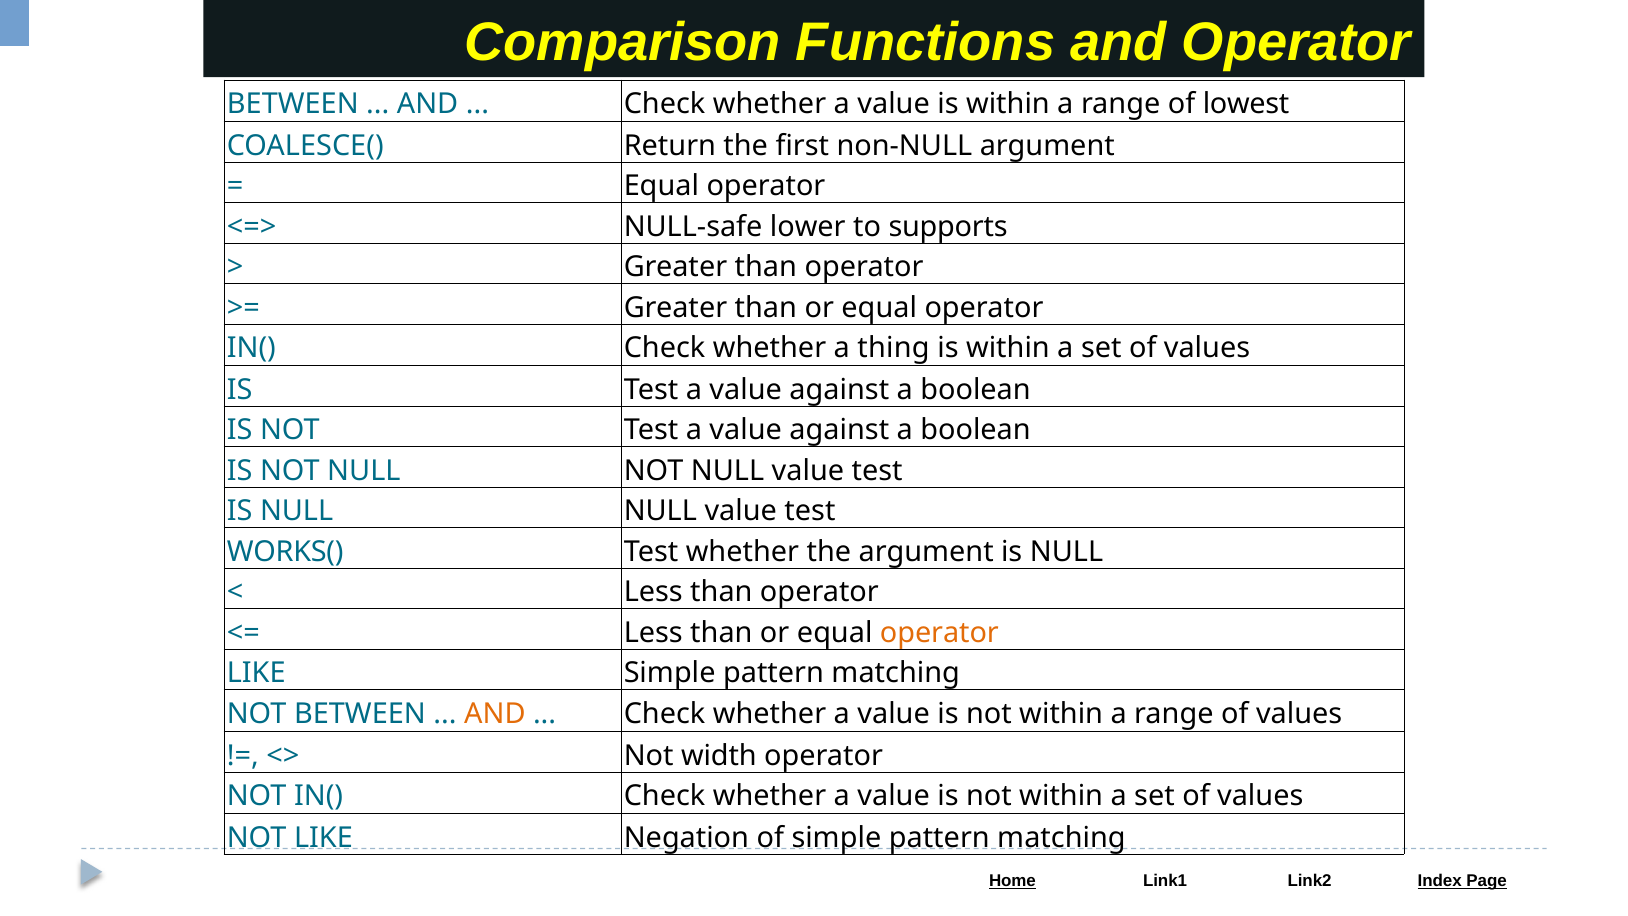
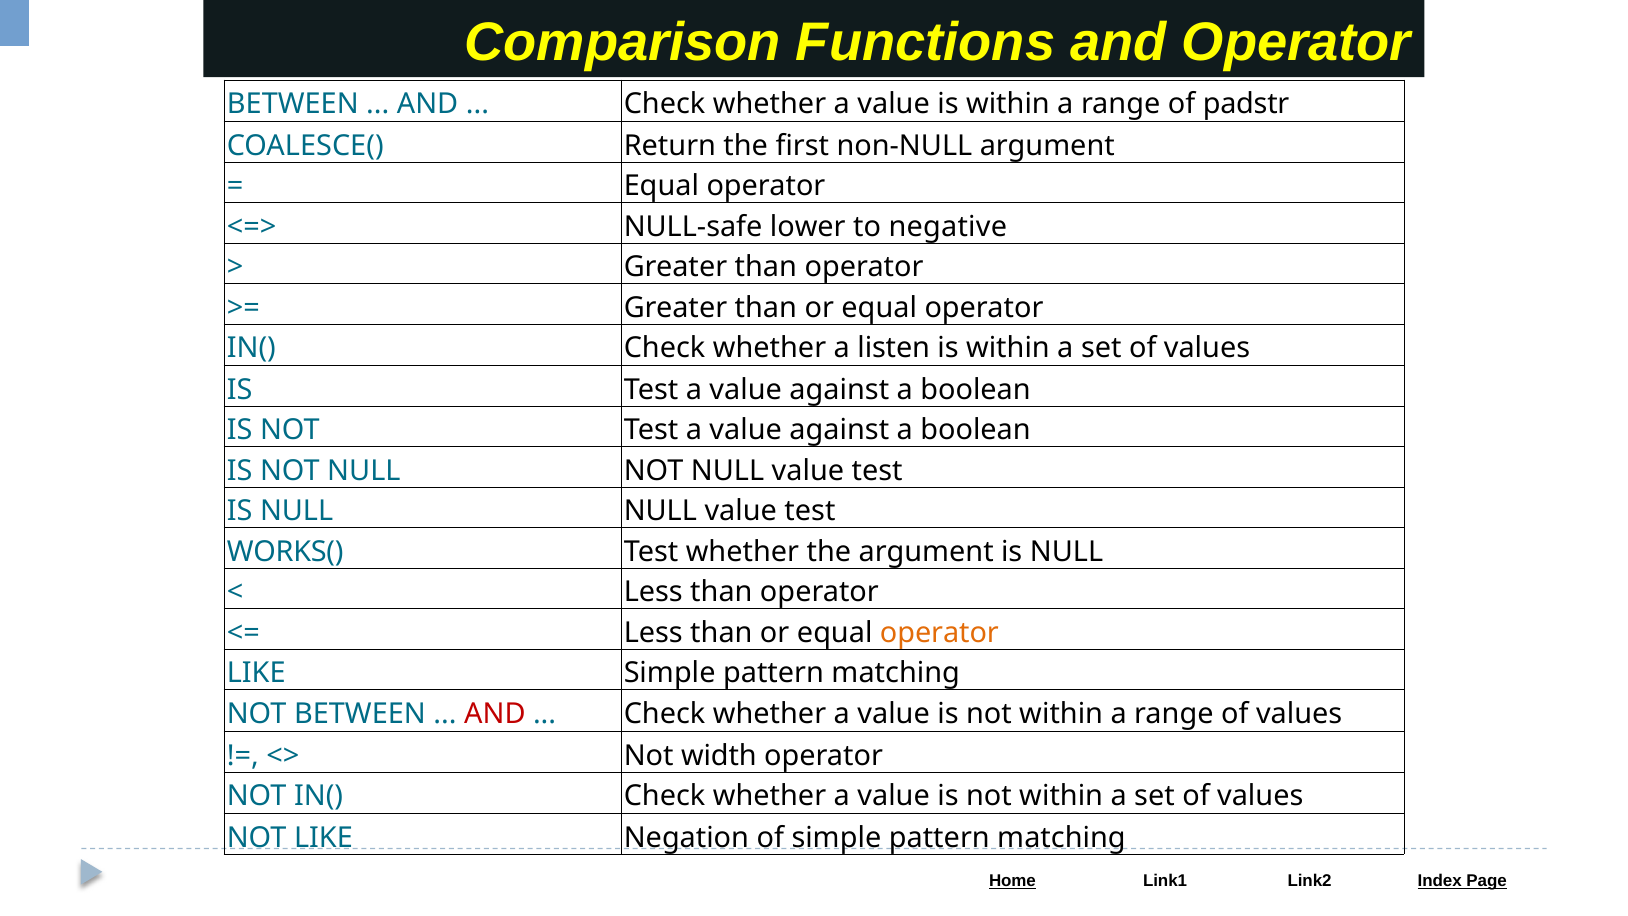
lowest: lowest -> padstr
supports: supports -> negative
thing: thing -> listen
AND at (495, 714) colour: orange -> red
